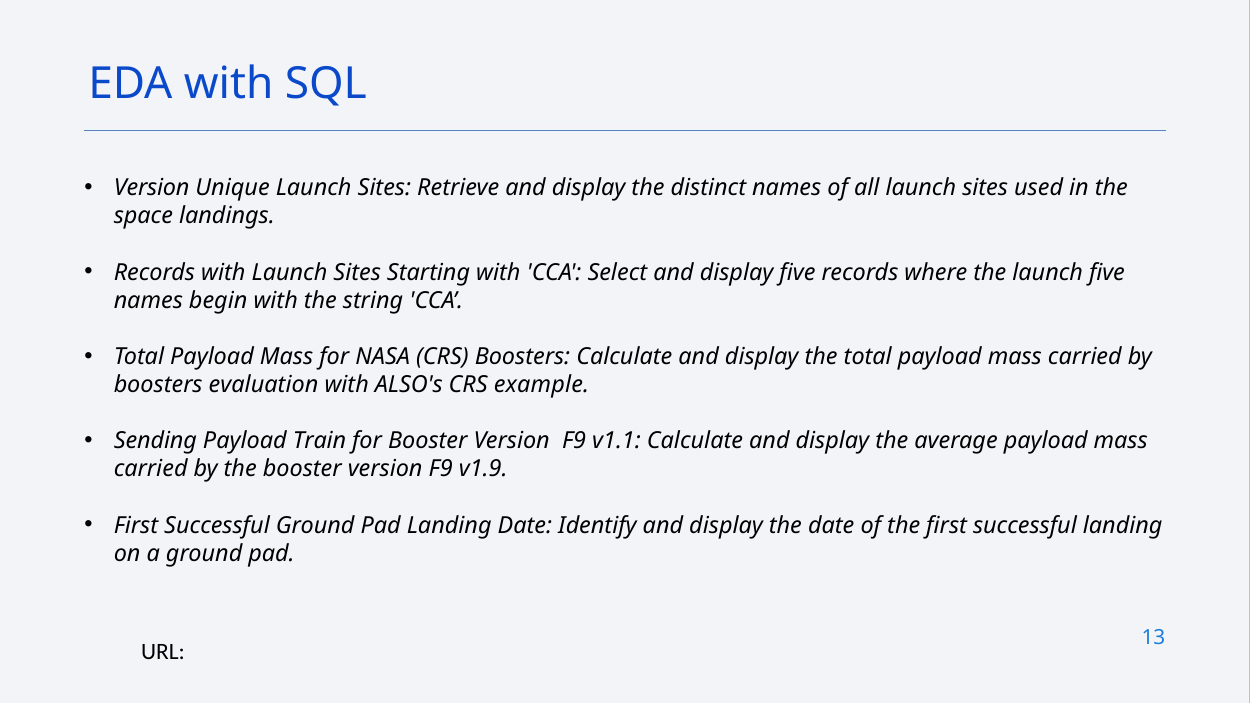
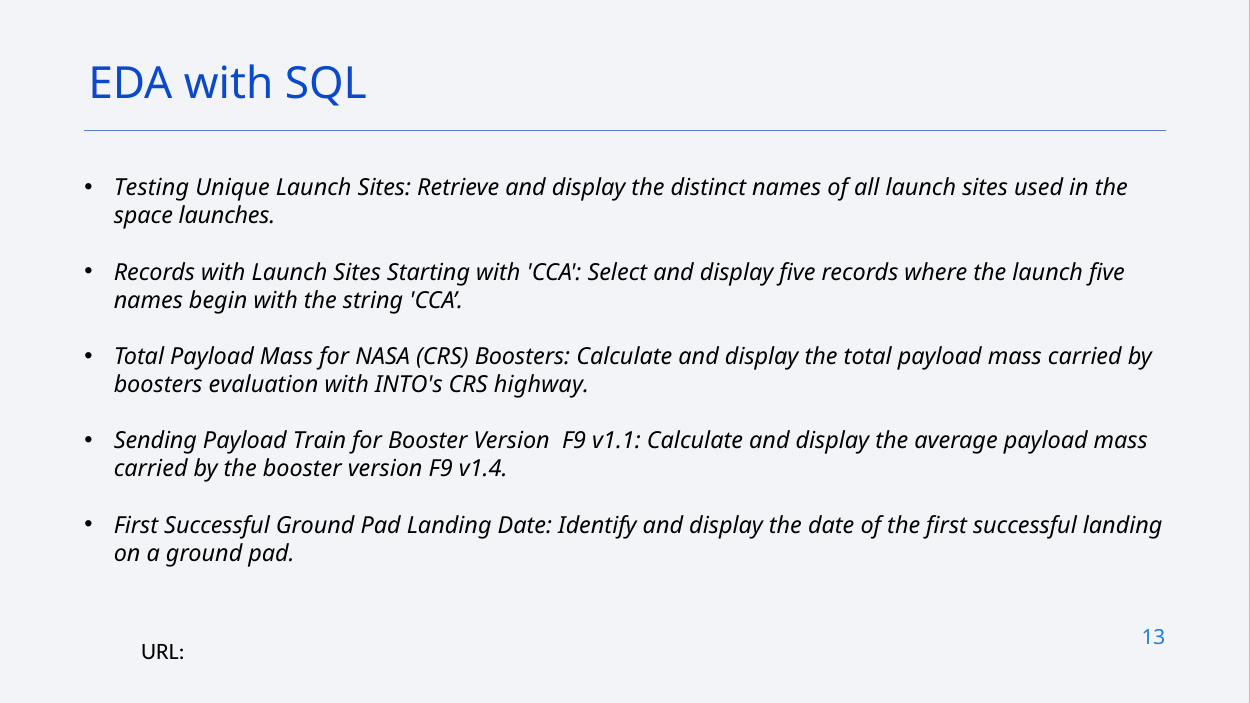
Version at (152, 188): Version -> Testing
landings: landings -> launches
ALSO's: ALSO's -> INTO's
example: example -> highway
v1.9: v1.9 -> v1.4
